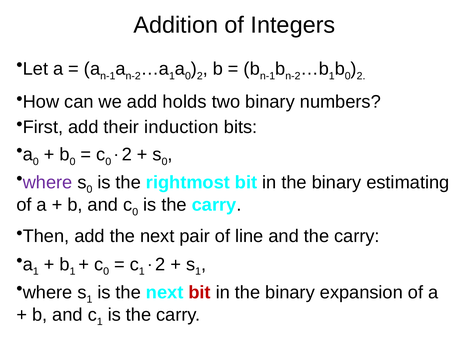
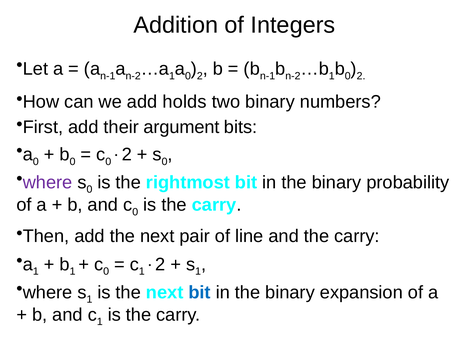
induction: induction -> argument
estimating: estimating -> probability
bit at (200, 293) colour: red -> blue
